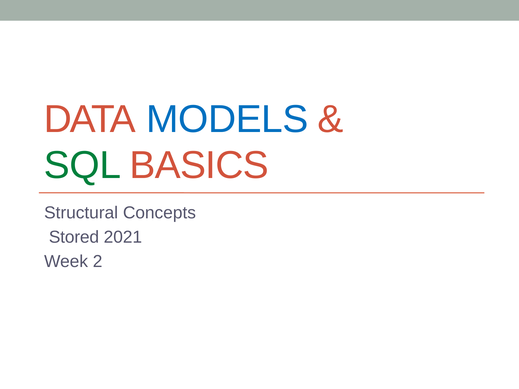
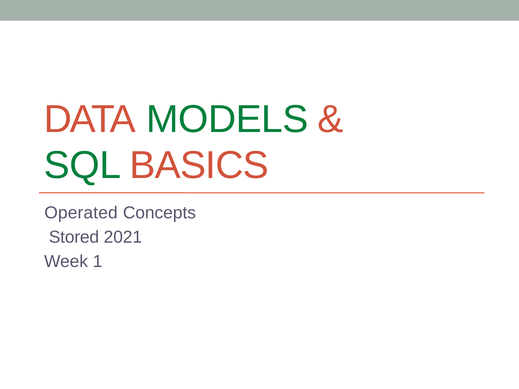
MODELS colour: blue -> green
Structural: Structural -> Operated
2: 2 -> 1
